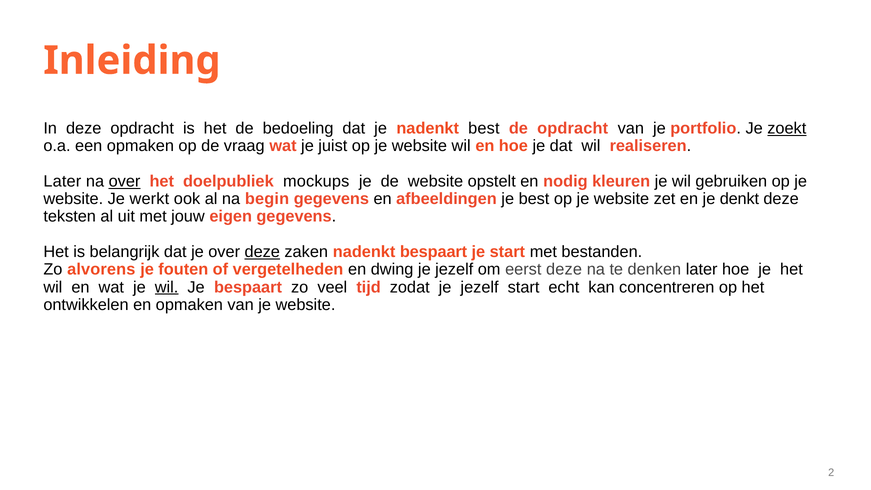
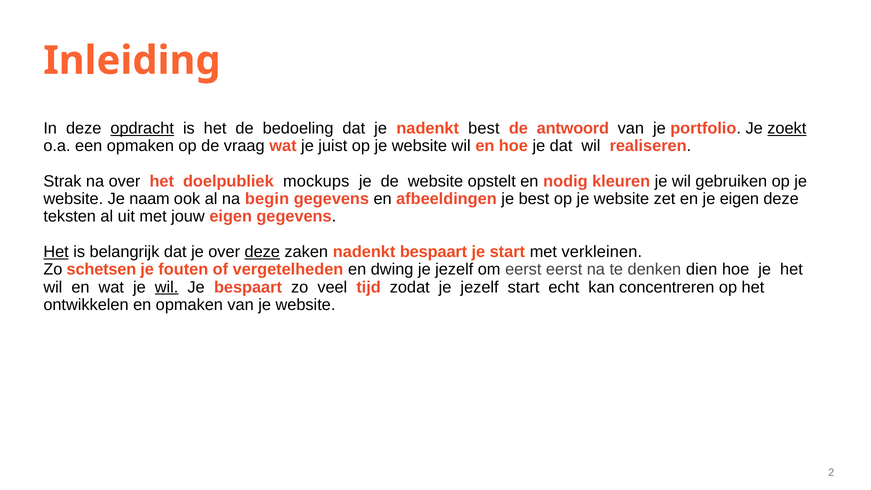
opdracht at (142, 128) underline: none -> present
de opdracht: opdracht -> antwoord
Later at (62, 181): Later -> Strak
over at (125, 181) underline: present -> none
werkt: werkt -> naam
je denkt: denkt -> eigen
Het at (56, 252) underline: none -> present
bestanden: bestanden -> verkleinen
alvorens: alvorens -> schetsen
eerst deze: deze -> eerst
denken later: later -> dien
